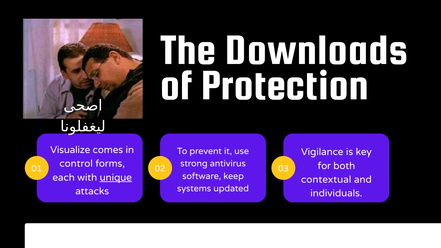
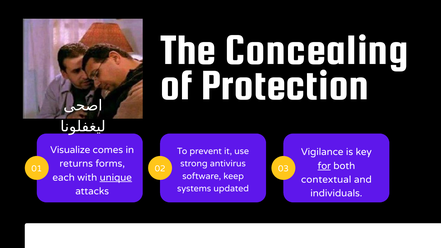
Downloads: Downloads -> Concealing
control: control -> returns
for underline: none -> present
